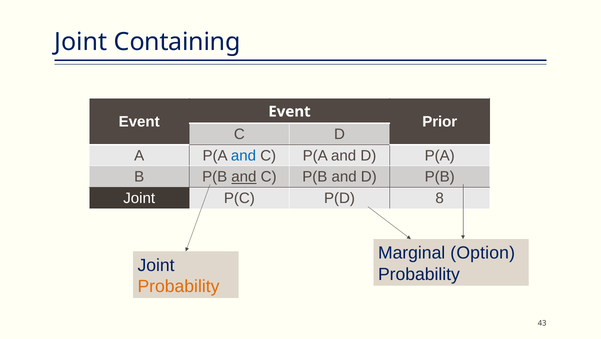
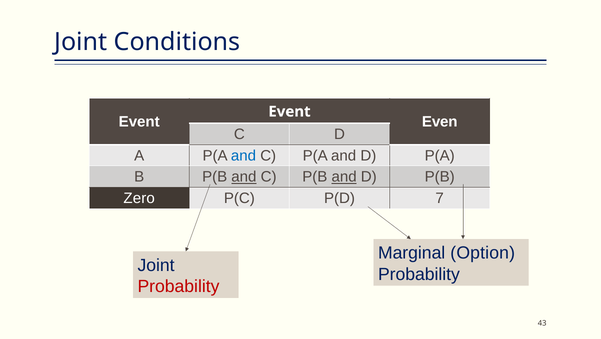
Containing: Containing -> Conditions
Prior: Prior -> Even
and at (344, 177) underline: none -> present
Joint at (139, 198): Joint -> Zero
8: 8 -> 7
Probability at (178, 286) colour: orange -> red
